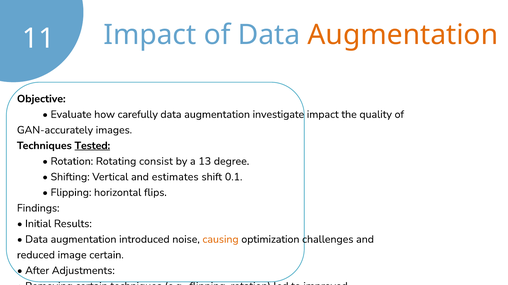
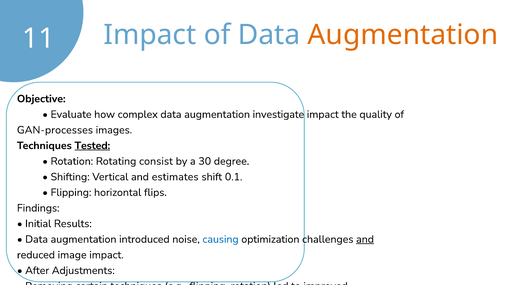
how carefully: carefully -> complex
GAN-accurately: GAN-accurately -> GAN-processes
13: 13 -> 30
causing colour: orange -> blue
and at (365, 240) underline: none -> present
image certain: certain -> impact
